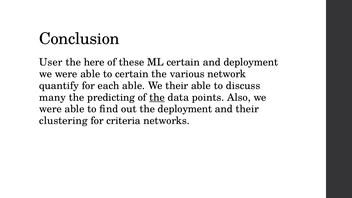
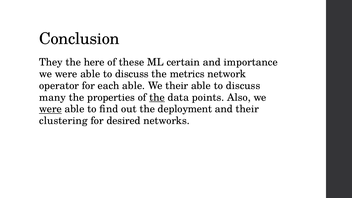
User: User -> They
and deployment: deployment -> importance
were able to certain: certain -> discuss
various: various -> metrics
quantify: quantify -> operator
predicting: predicting -> properties
were at (50, 109) underline: none -> present
criteria: criteria -> desired
